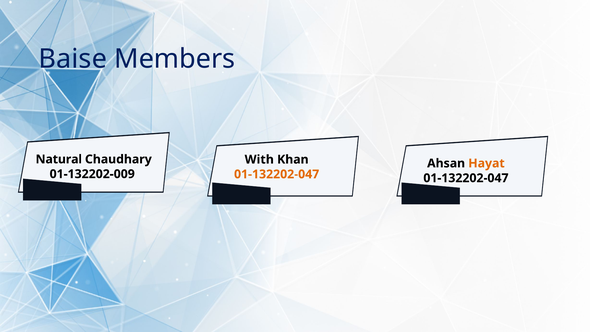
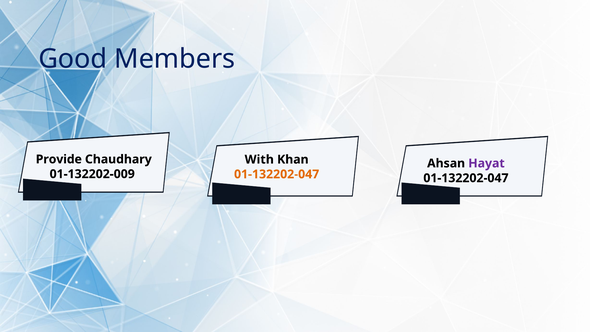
Baise: Baise -> Good
Natural: Natural -> Provide
Hayat colour: orange -> purple
